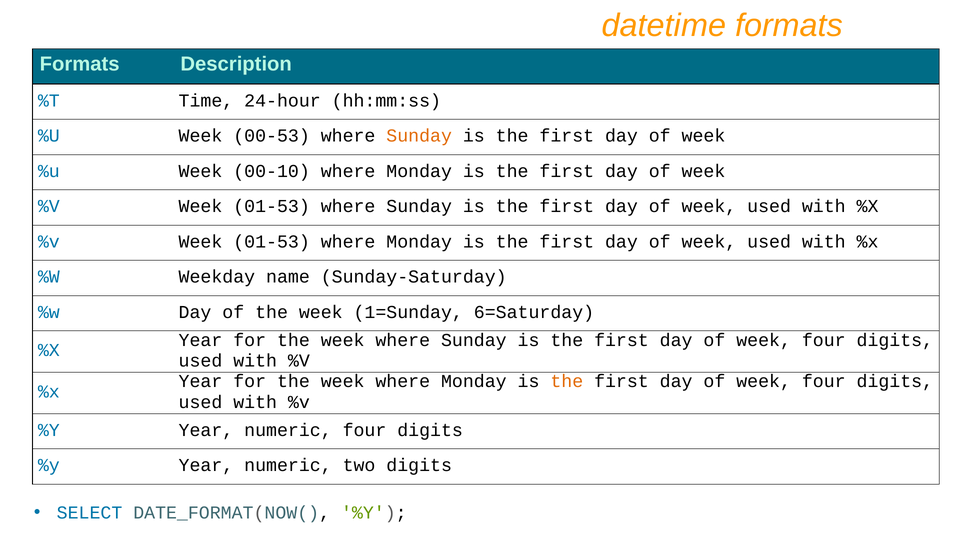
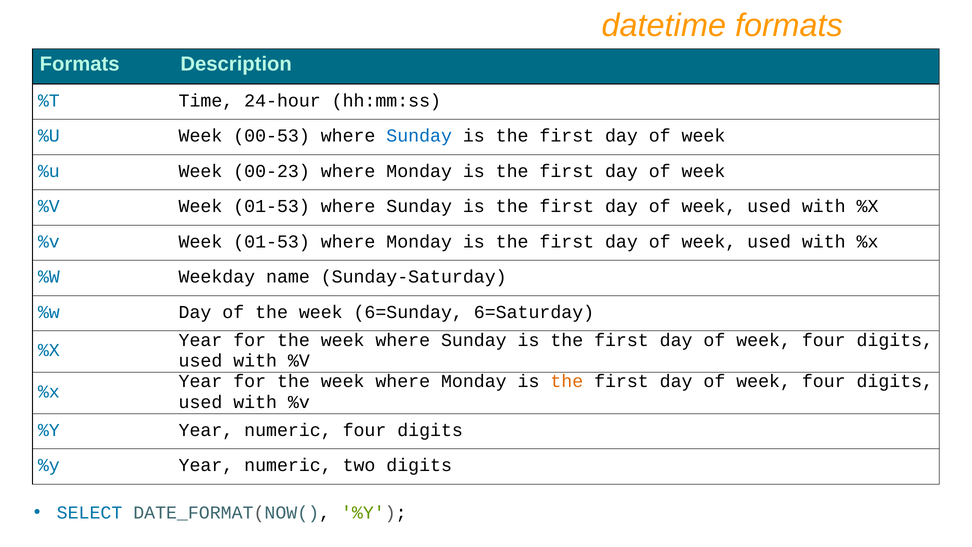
Sunday at (419, 136) colour: orange -> blue
00-10: 00-10 -> 00-23
1=Sunday: 1=Sunday -> 6=Sunday
